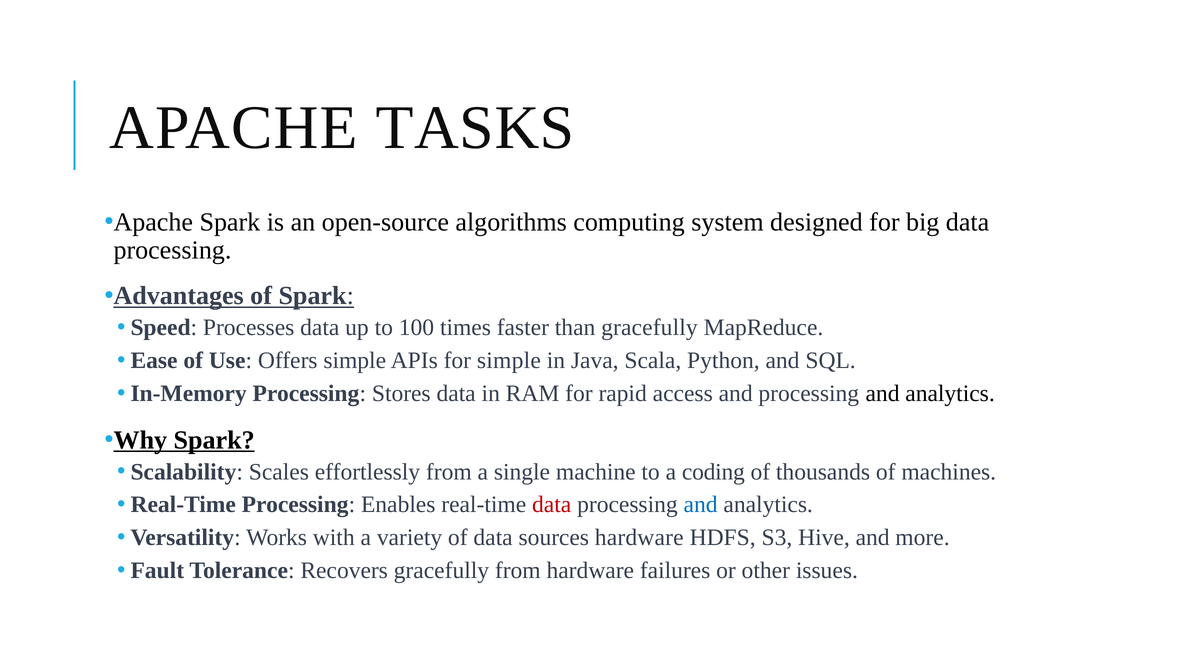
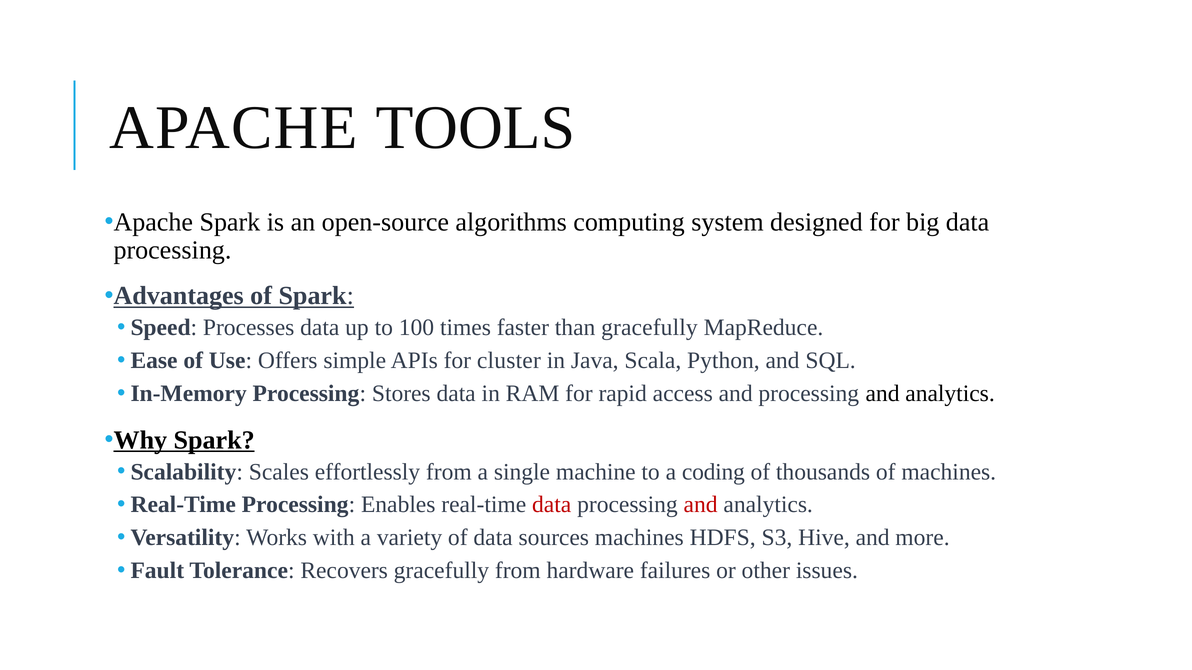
TASKS: TASKS -> TOOLS
for simple: simple -> cluster
and at (701, 505) colour: blue -> red
sources hardware: hardware -> machines
